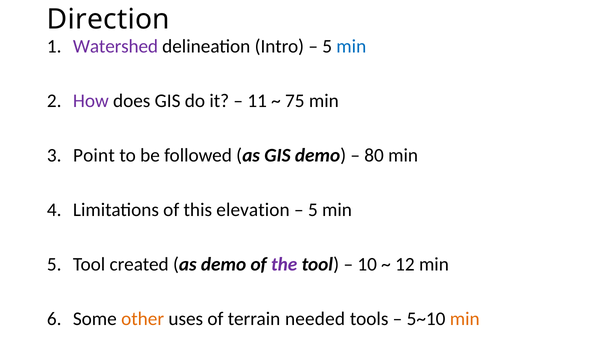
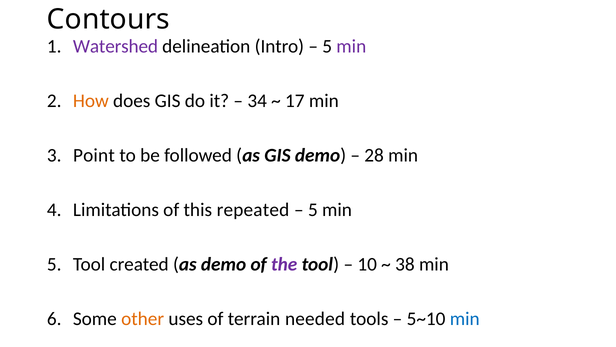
Direction: Direction -> Contours
min at (351, 47) colour: blue -> purple
How colour: purple -> orange
11: 11 -> 34
75: 75 -> 17
80: 80 -> 28
elevation: elevation -> repeated
12: 12 -> 38
min at (465, 319) colour: orange -> blue
